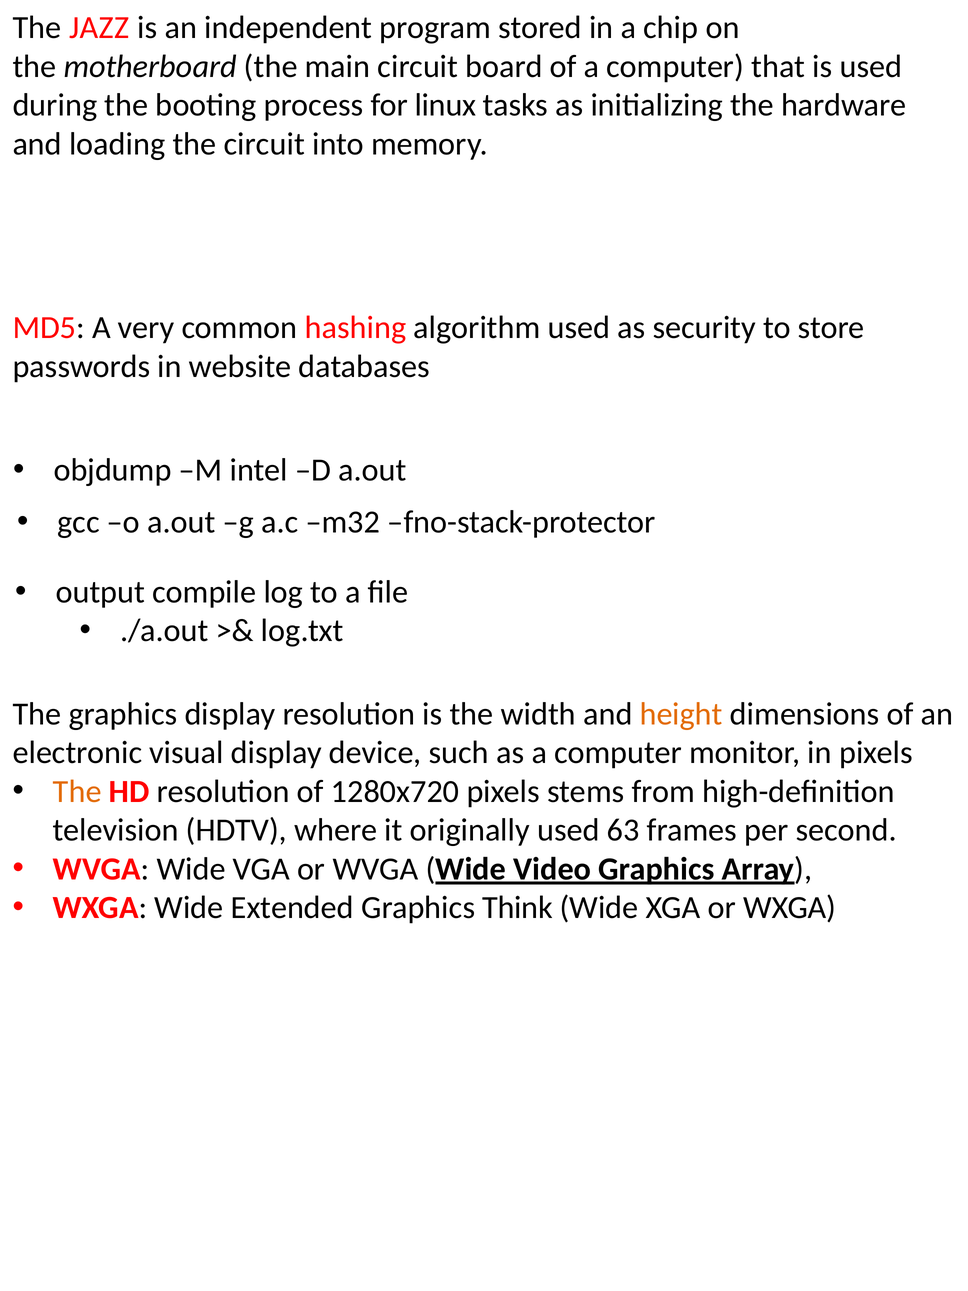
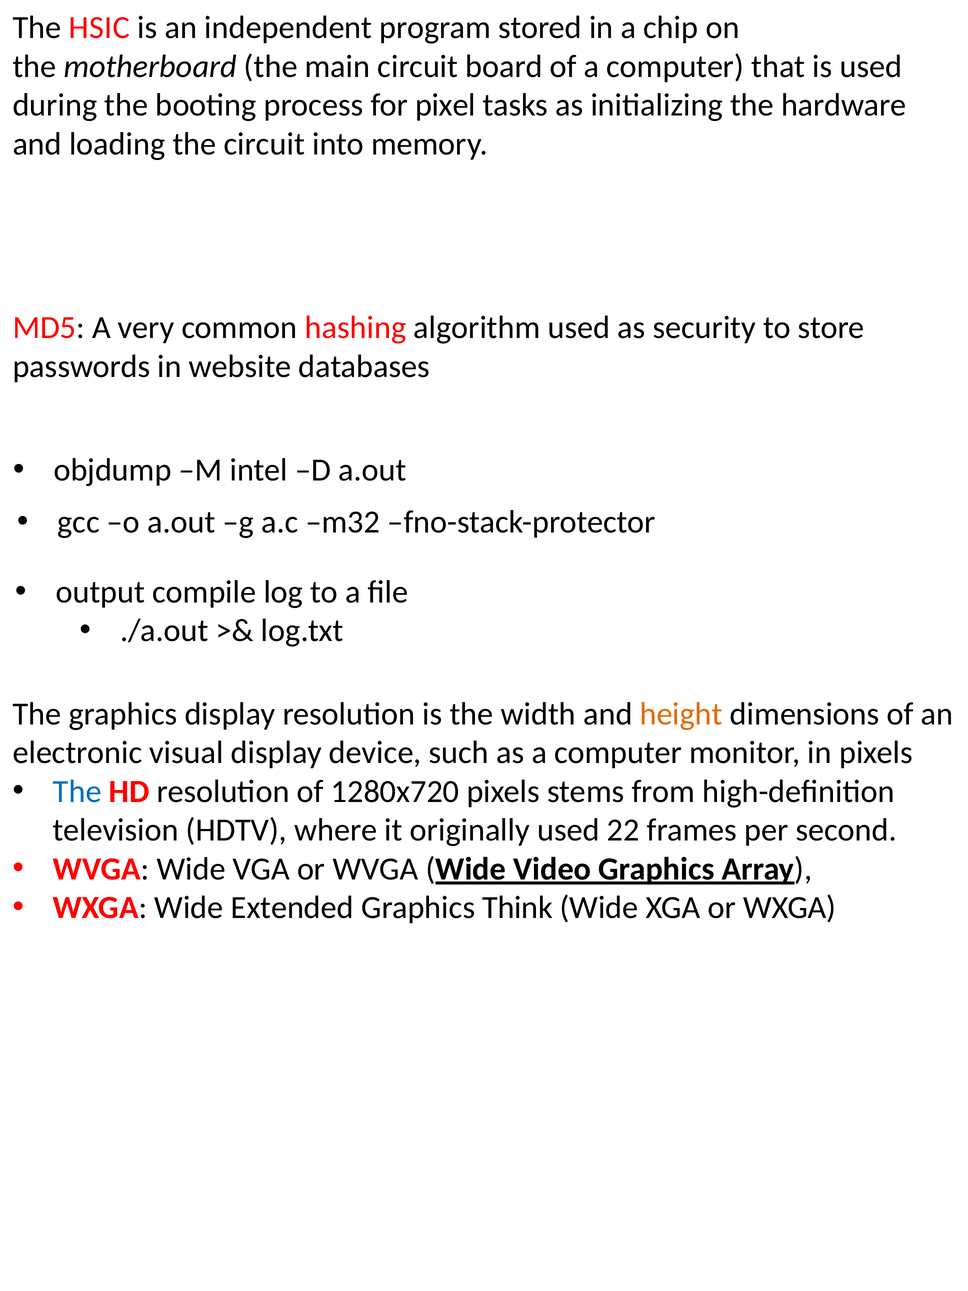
JAZZ: JAZZ -> HSIC
linux: linux -> pixel
The at (77, 791) colour: orange -> blue
63: 63 -> 22
